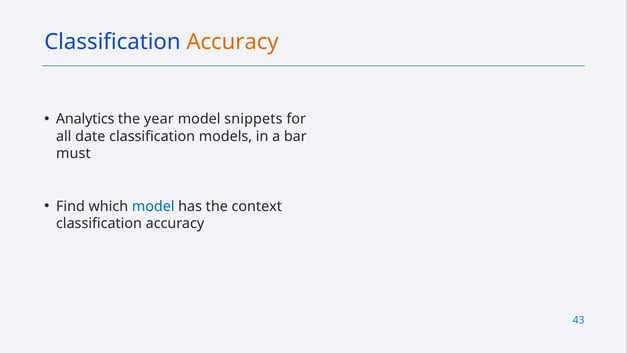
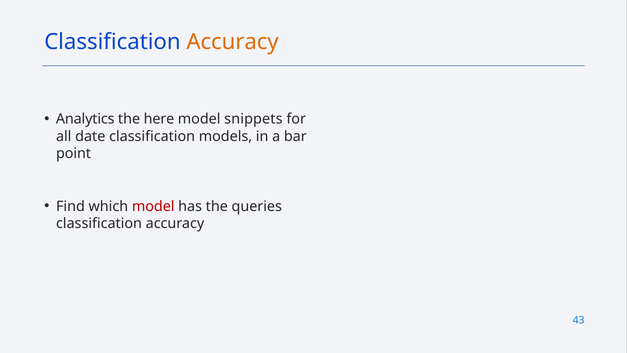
year: year -> here
must: must -> point
model at (153, 206) colour: blue -> red
context: context -> queries
